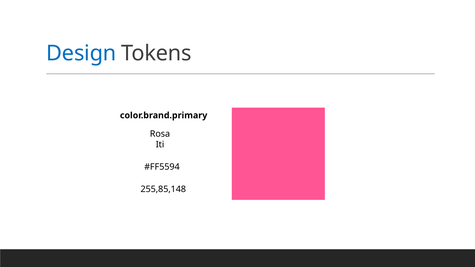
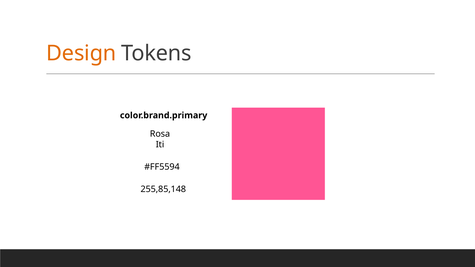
Design colour: blue -> orange
